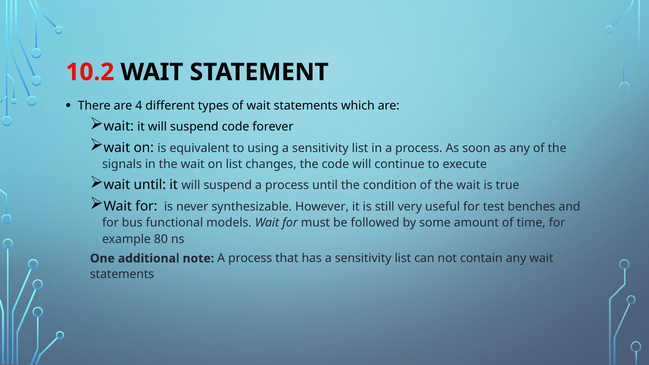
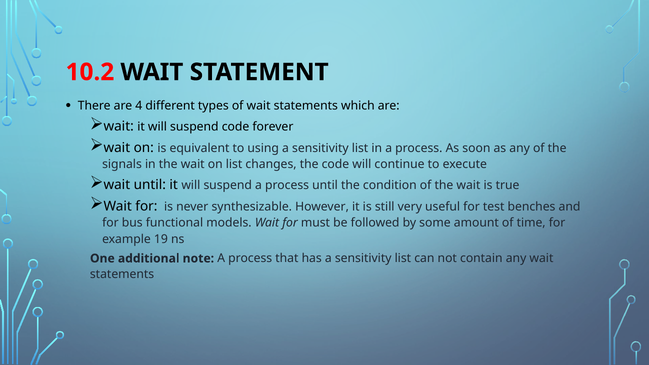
80: 80 -> 19
